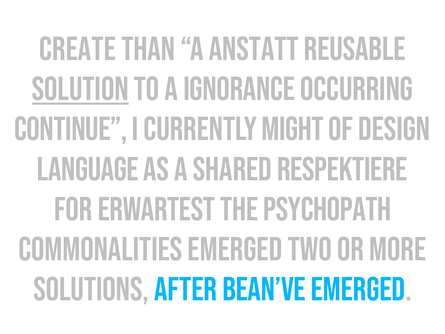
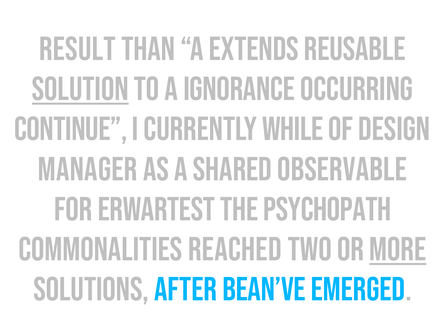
Create: Create -> Result
anstatt: anstatt -> extends
might: might -> while
language: language -> manager
respektiere: respektiere -> observable
commonalities emerged: emerged -> reached
more underline: none -> present
